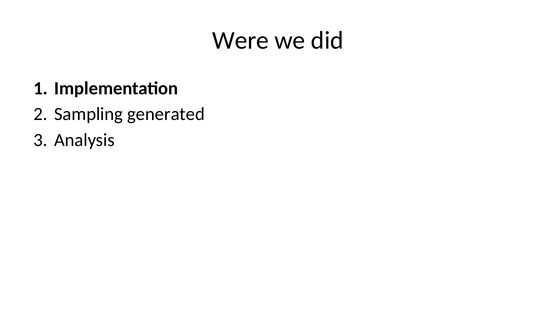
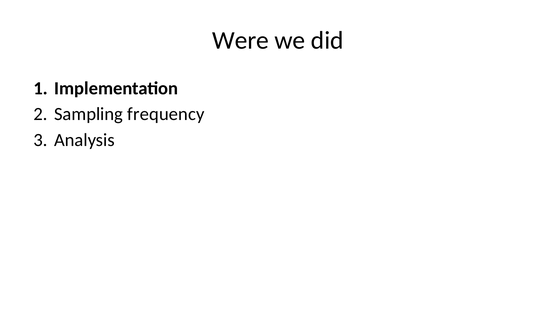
generated: generated -> frequency
